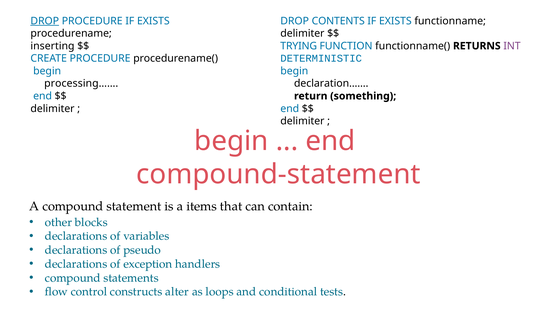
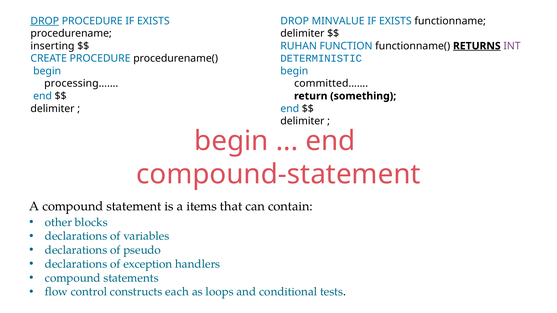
CONTENTS: CONTENTS -> MINVALUE
TRYING: TRYING -> RUHAN
RETURNS underline: none -> present
declaration……: declaration…… -> committed……
alter: alter -> each
